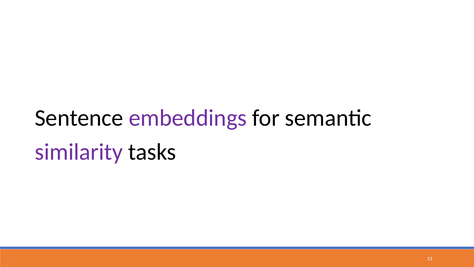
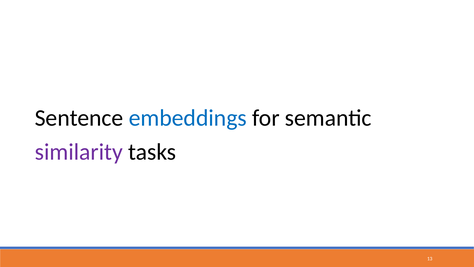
embeddings colour: purple -> blue
